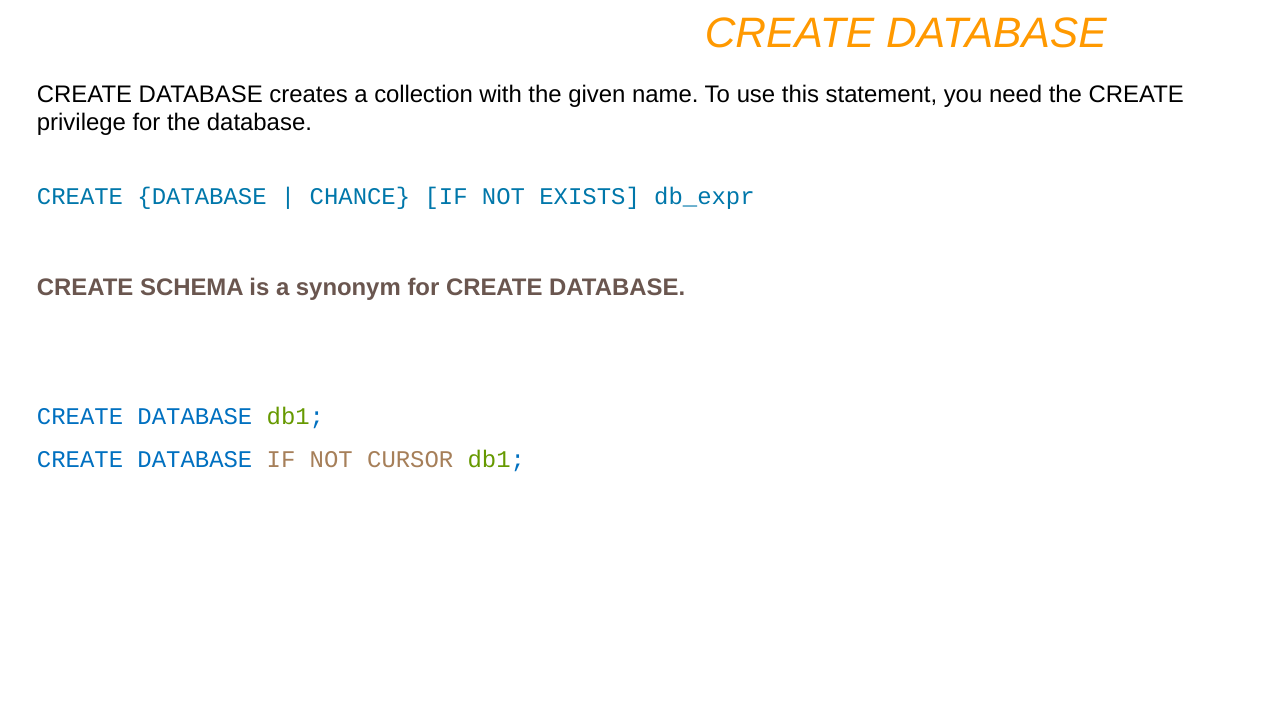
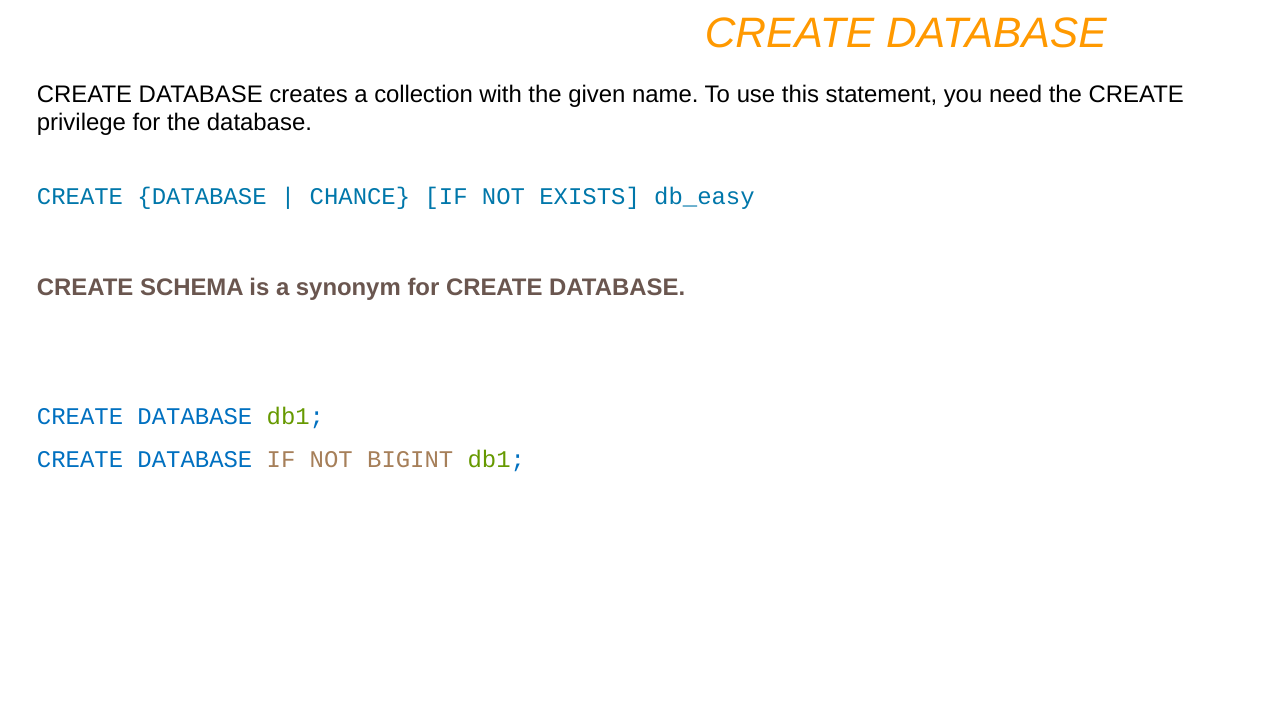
db_expr: db_expr -> db_easy
CURSOR: CURSOR -> BIGINT
